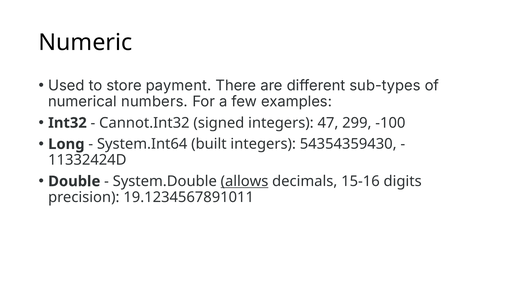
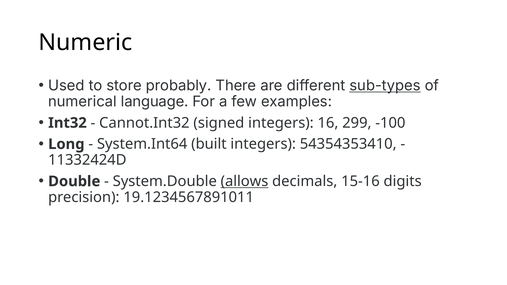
payment: payment -> probably
sub-types underline: none -> present
numbers: numbers -> language
47: 47 -> 16
54354359430: 54354359430 -> 54354353410
